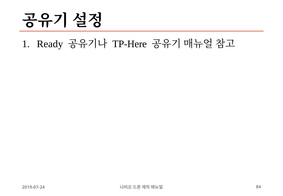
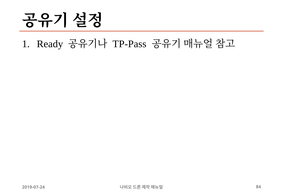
TP-Here: TP-Here -> TP-Pass
